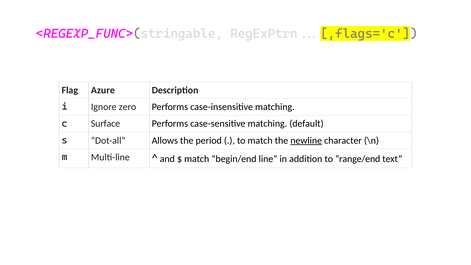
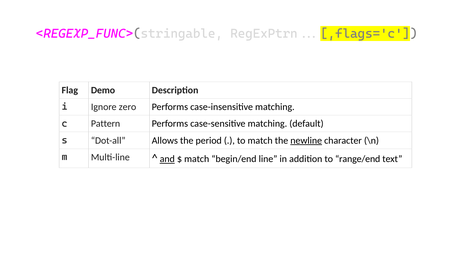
Azure: Azure -> Demo
Surface: Surface -> Pattern
and underline: none -> present
